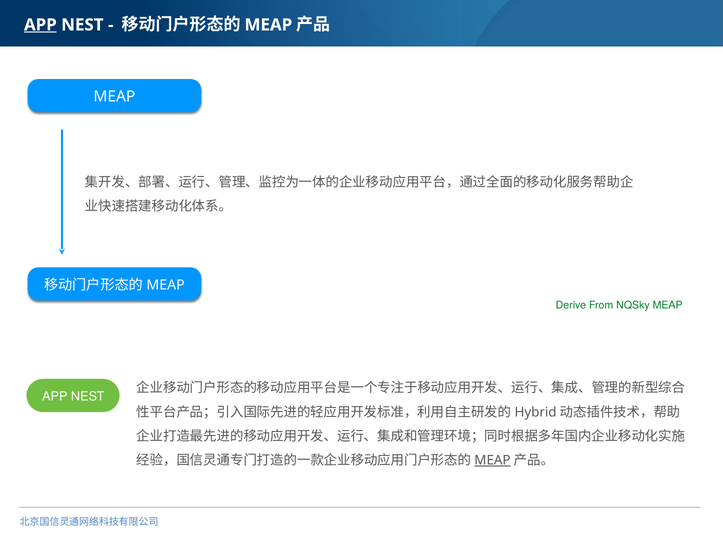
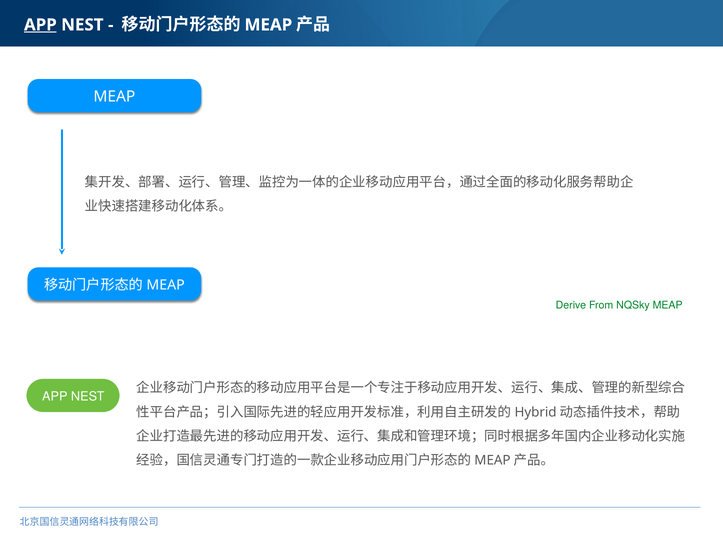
MEAP at (492, 461) underline: present -> none
